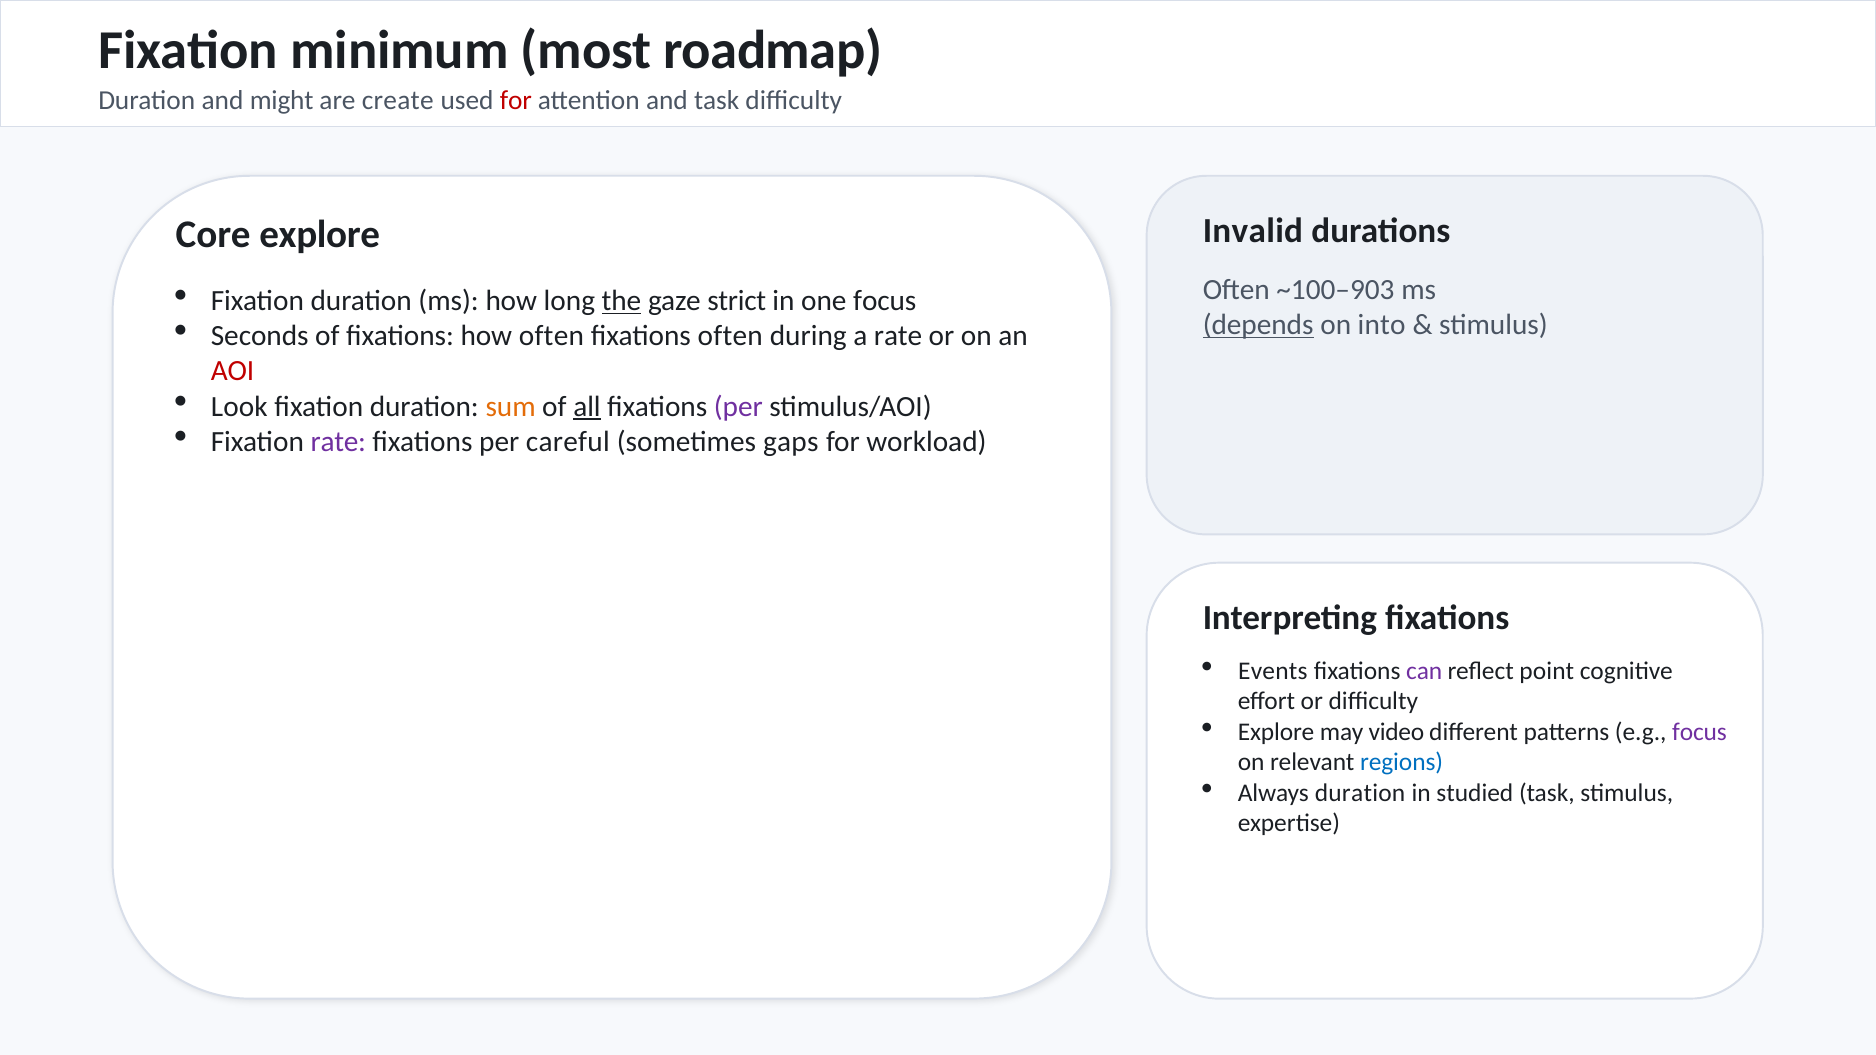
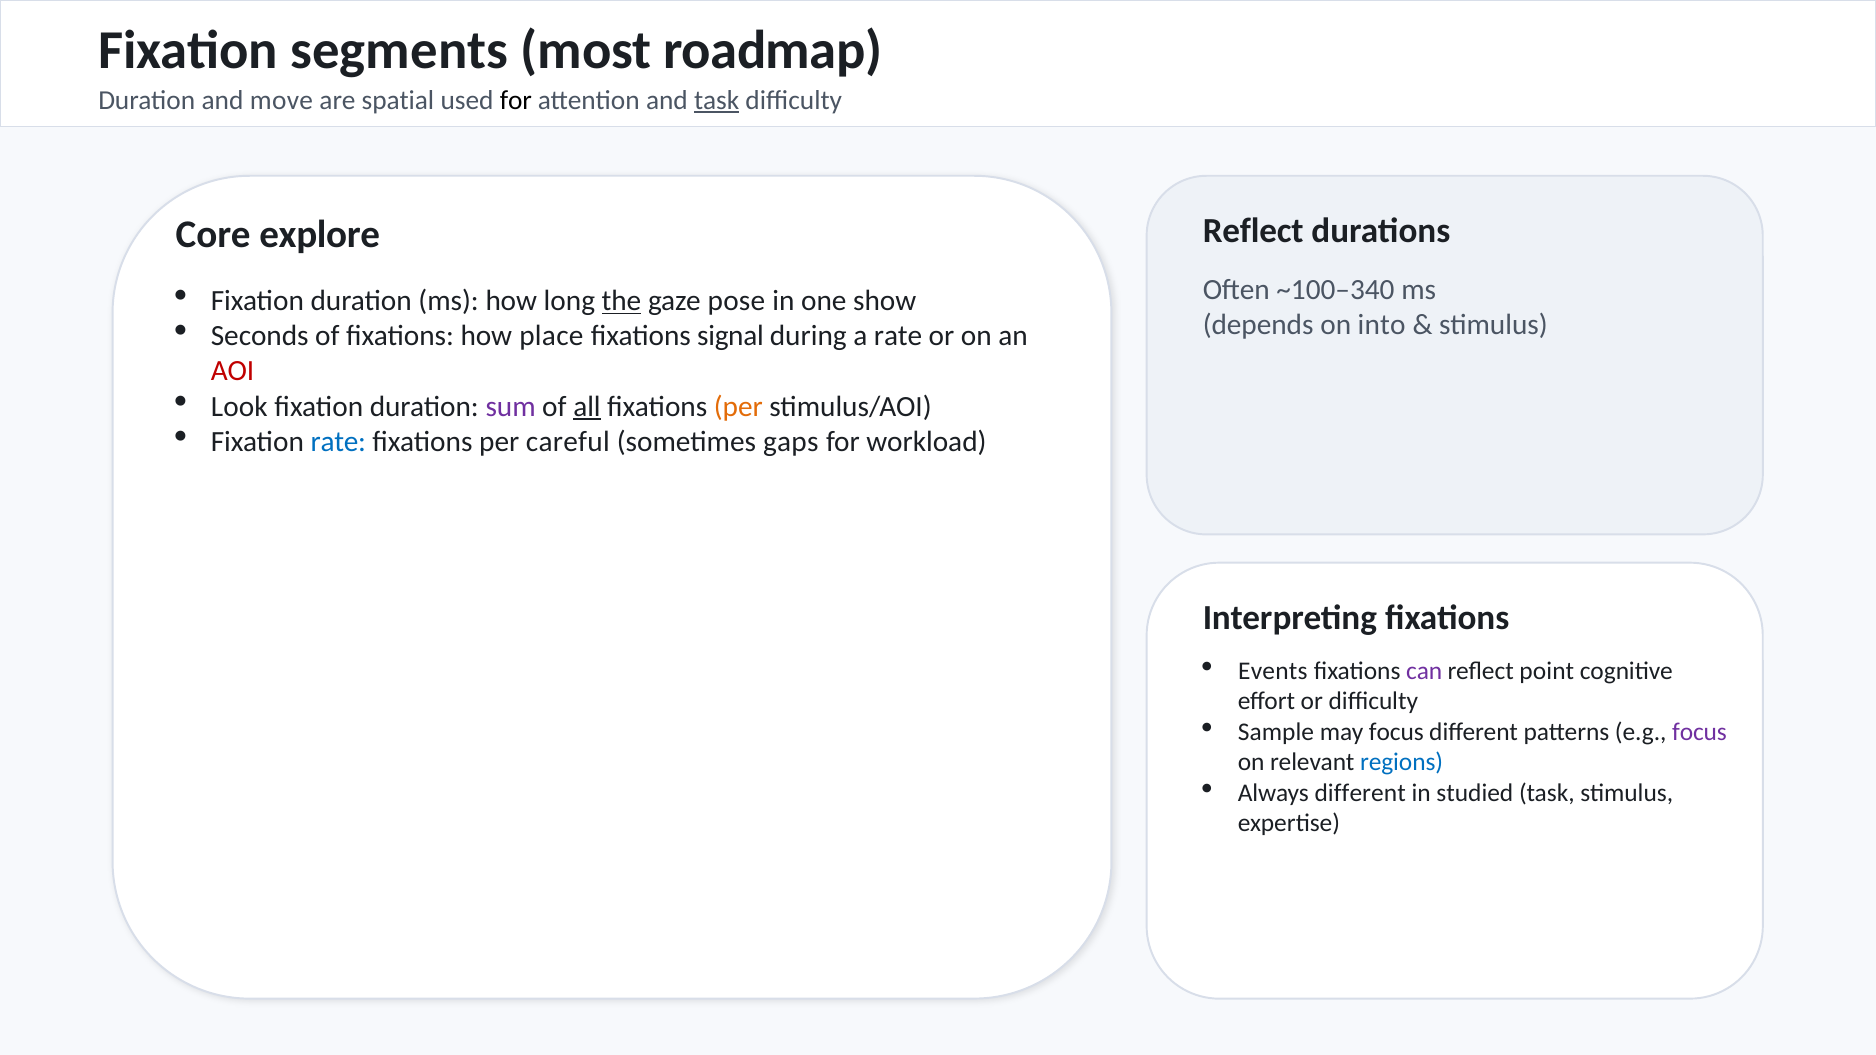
minimum: minimum -> segments
might: might -> move
create: create -> spatial
for at (516, 100) colour: red -> black
task at (717, 100) underline: none -> present
Invalid at (1253, 231): Invalid -> Reflect
~100–903: ~100–903 -> ~100–340
strict: strict -> pose
one focus: focus -> show
depends underline: present -> none
how often: often -> place
fixations often: often -> signal
sum colour: orange -> purple
per at (738, 406) colour: purple -> orange
rate at (338, 442) colour: purple -> blue
Explore at (1276, 732): Explore -> Sample
may video: video -> focus
Always duration: duration -> different
